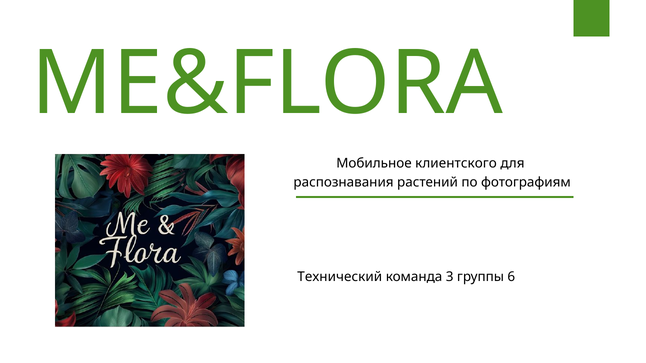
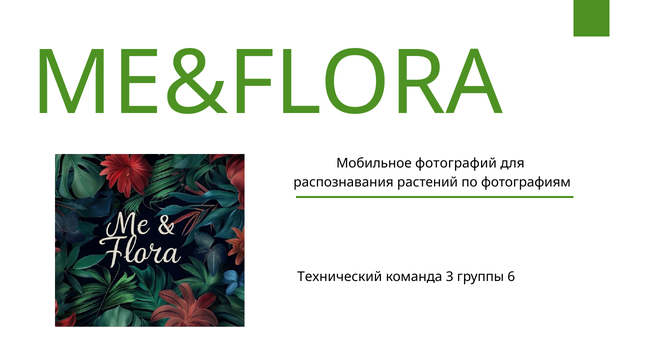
клиентского: клиентского -> фотографий
